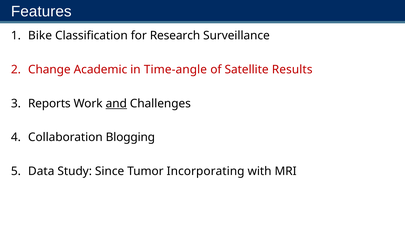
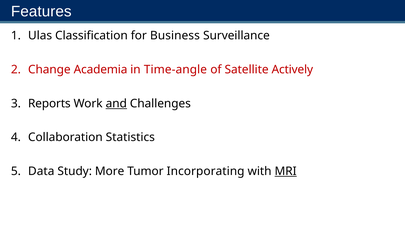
Bike: Bike -> Ulas
Research: Research -> Business
Academic: Academic -> Academia
Results: Results -> Actively
Blogging: Blogging -> Statistics
Since: Since -> More
MRI underline: none -> present
